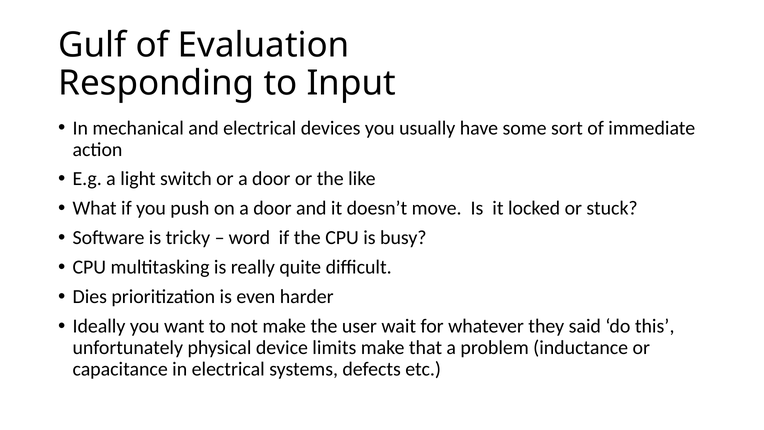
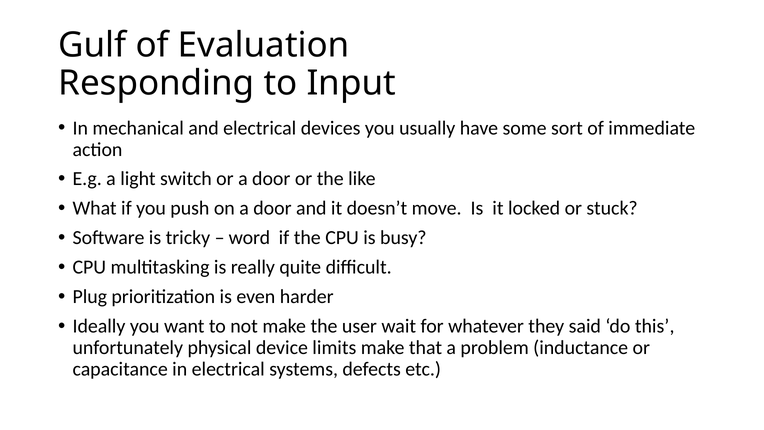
Dies: Dies -> Plug
